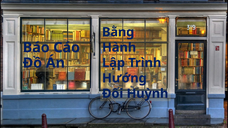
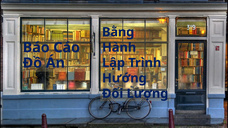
Huỳnh: Huỳnh -> Lượng
